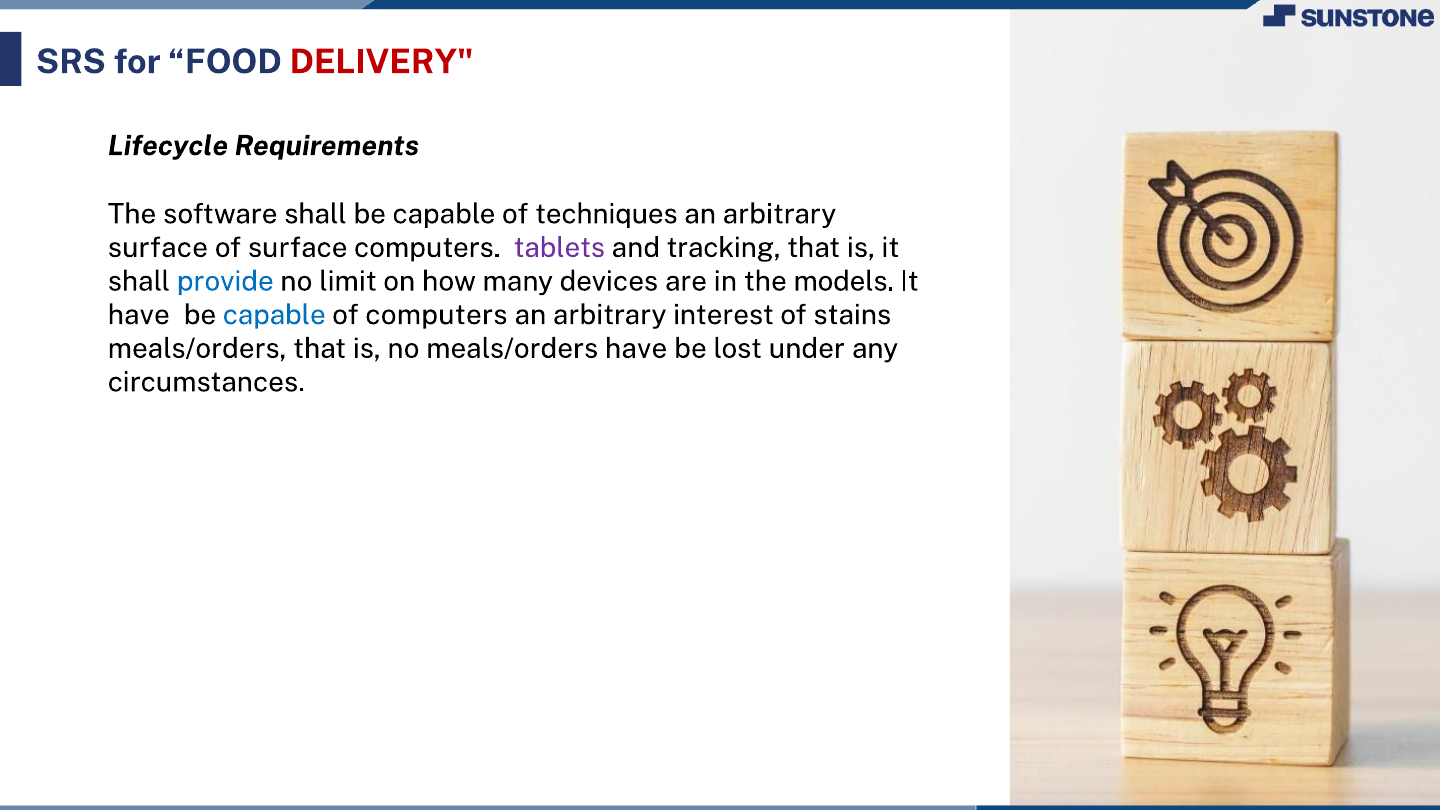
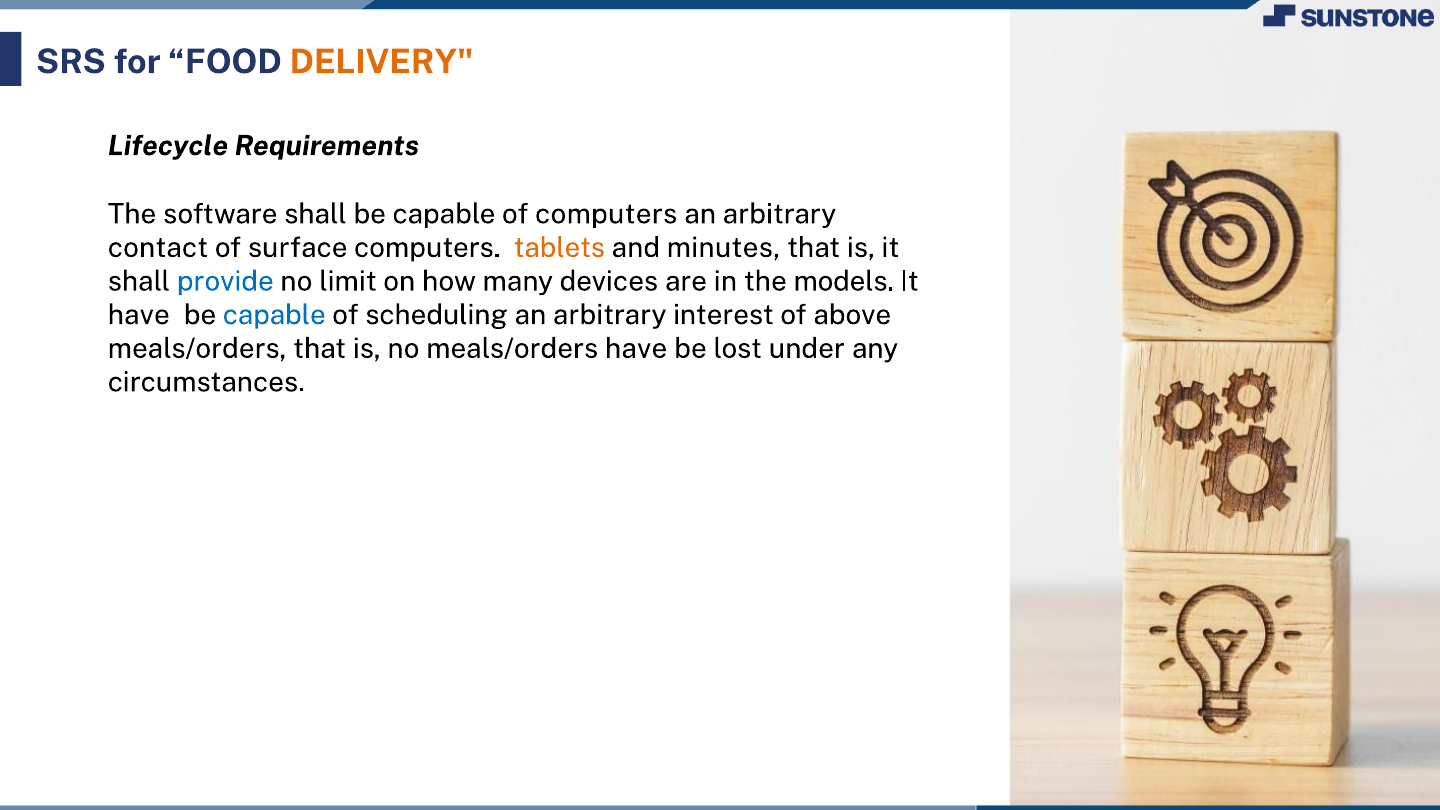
DELIVERY colour: red -> orange
of techniques: techniques -> computers
surface at (158, 248): surface -> contact
tablets colour: purple -> orange
tracking: tracking -> minutes
of computers: computers -> scheduling
stains: stains -> above
